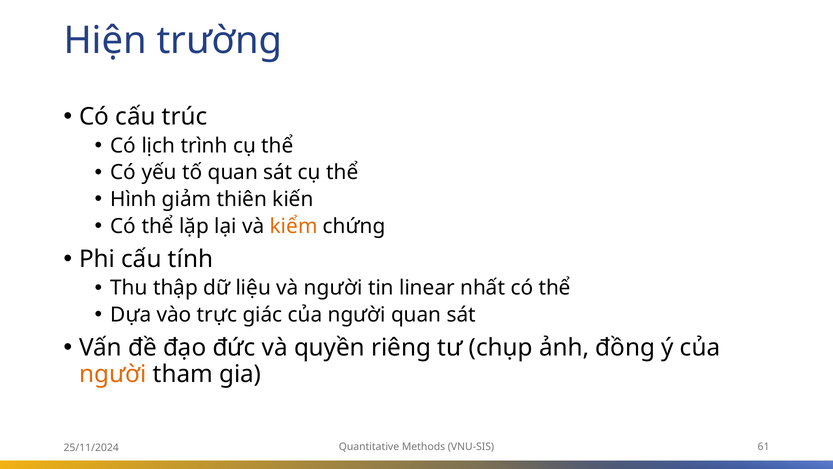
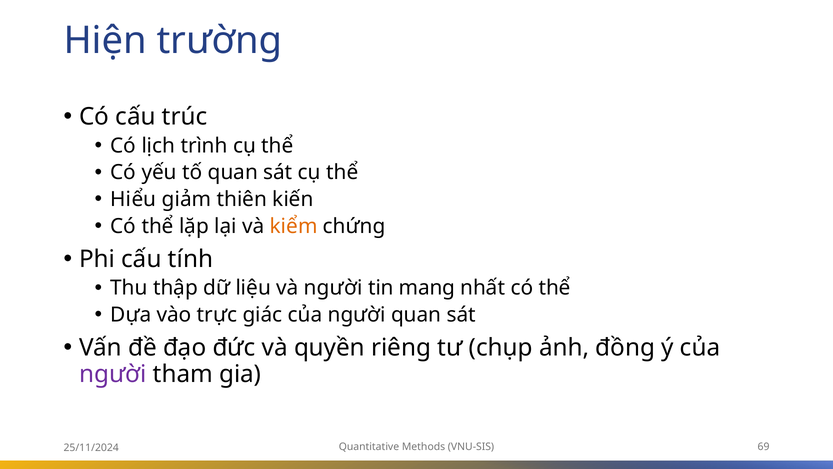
Hình: Hình -> Hiểu
linear: linear -> mang
người at (113, 374) colour: orange -> purple
61: 61 -> 69
